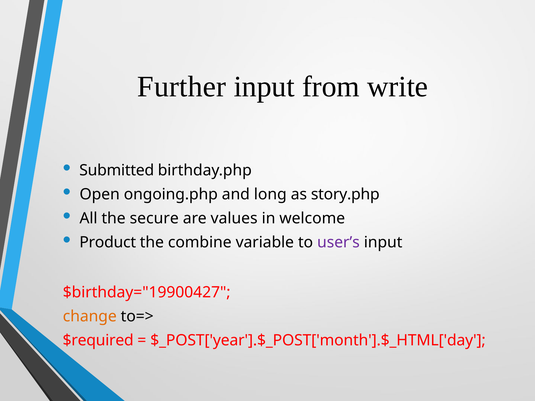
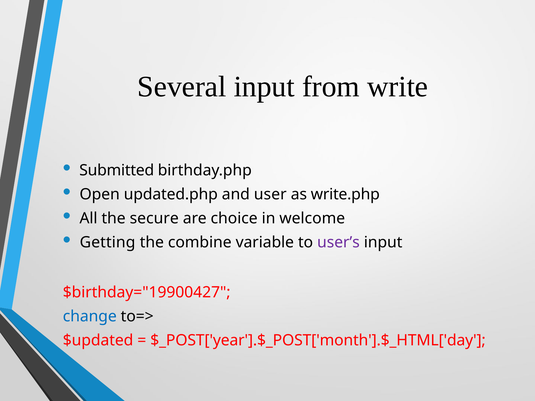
Further: Further -> Several
ongoing.php: ongoing.php -> updated.php
long: long -> user
story.php: story.php -> write.php
values: values -> choice
Product: Product -> Getting
change colour: orange -> blue
$required: $required -> $updated
